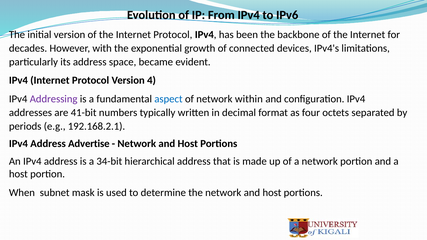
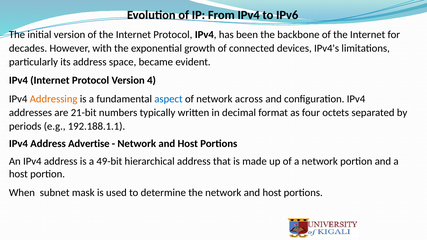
Addressing colour: purple -> orange
within: within -> across
41-bit: 41-bit -> 21-bit
192.168.2.1: 192.168.2.1 -> 192.188.1.1
34-bit: 34-bit -> 49-bit
